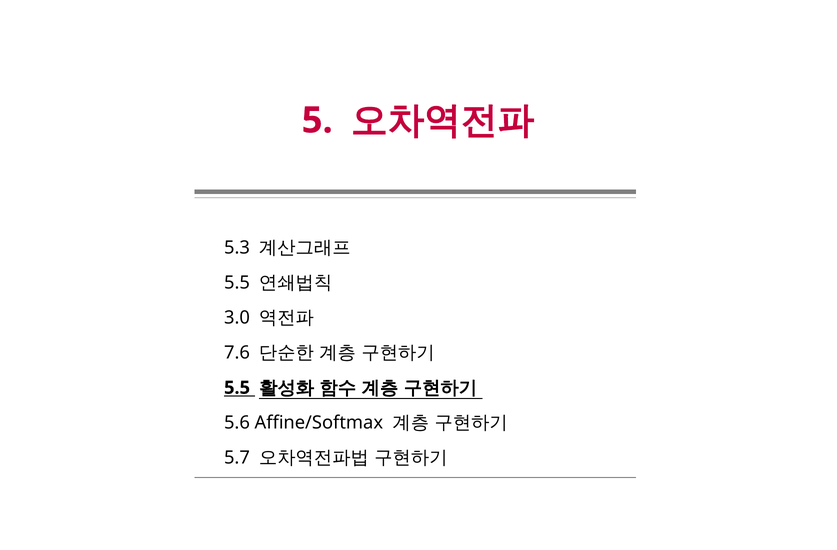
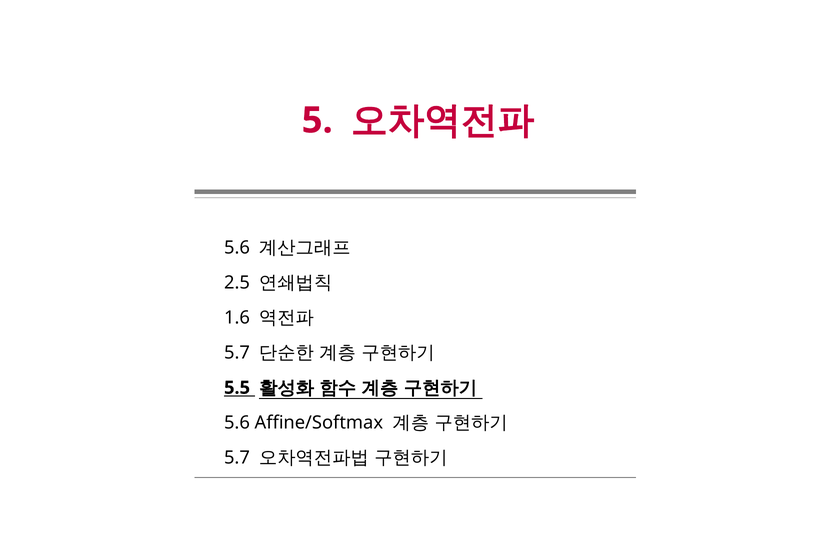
5.3 at (237, 247): 5.3 -> 5.6
5.5 at (237, 282): 5.5 -> 2.5
3.0: 3.0 -> 1.6
7.6 at (237, 353): 7.6 -> 5.7
